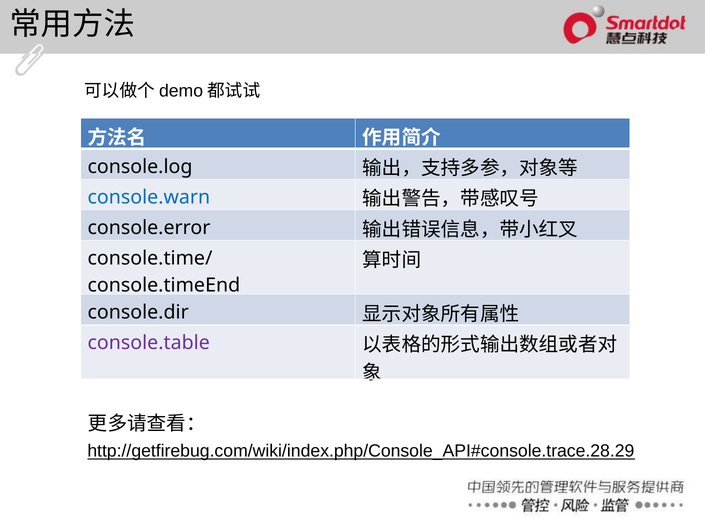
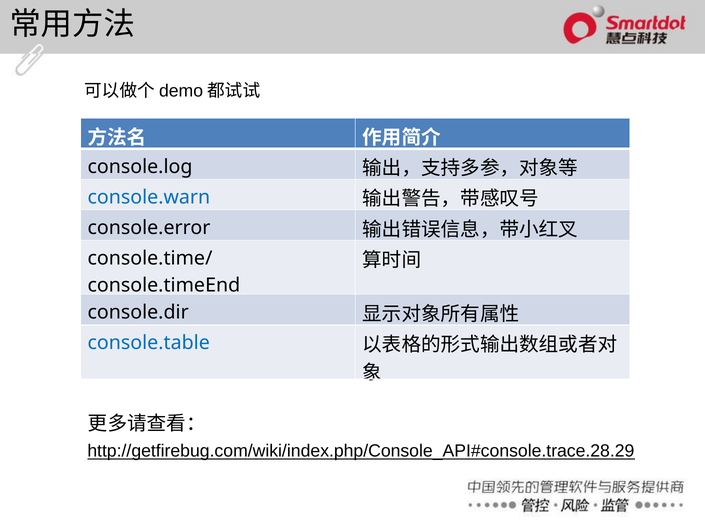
console.table colour: purple -> blue
